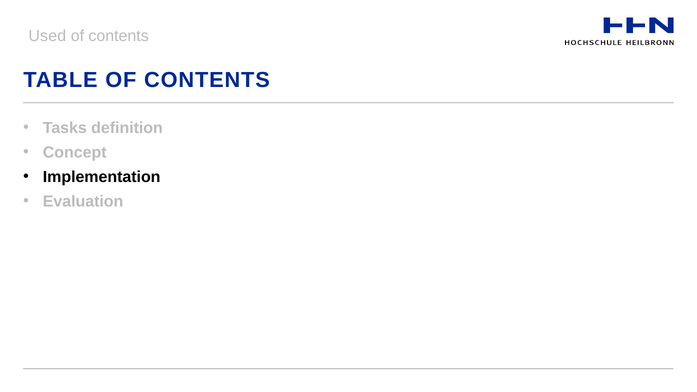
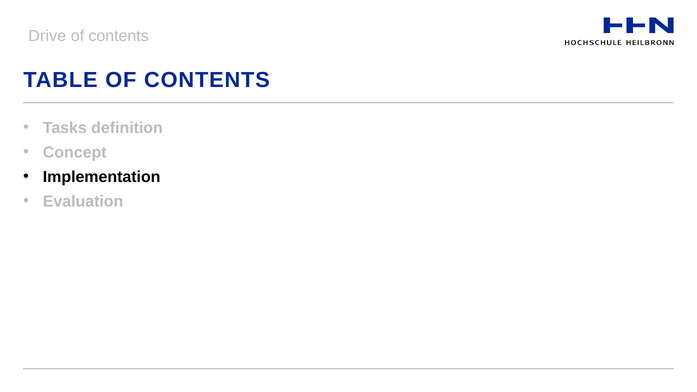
Used: Used -> Drive
